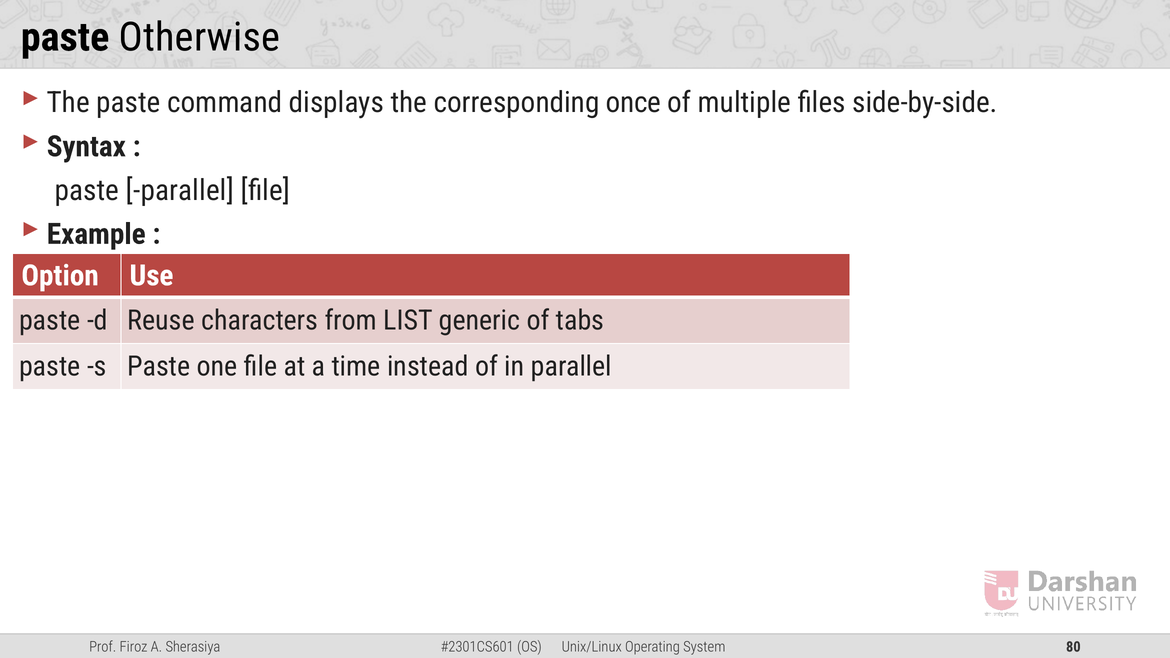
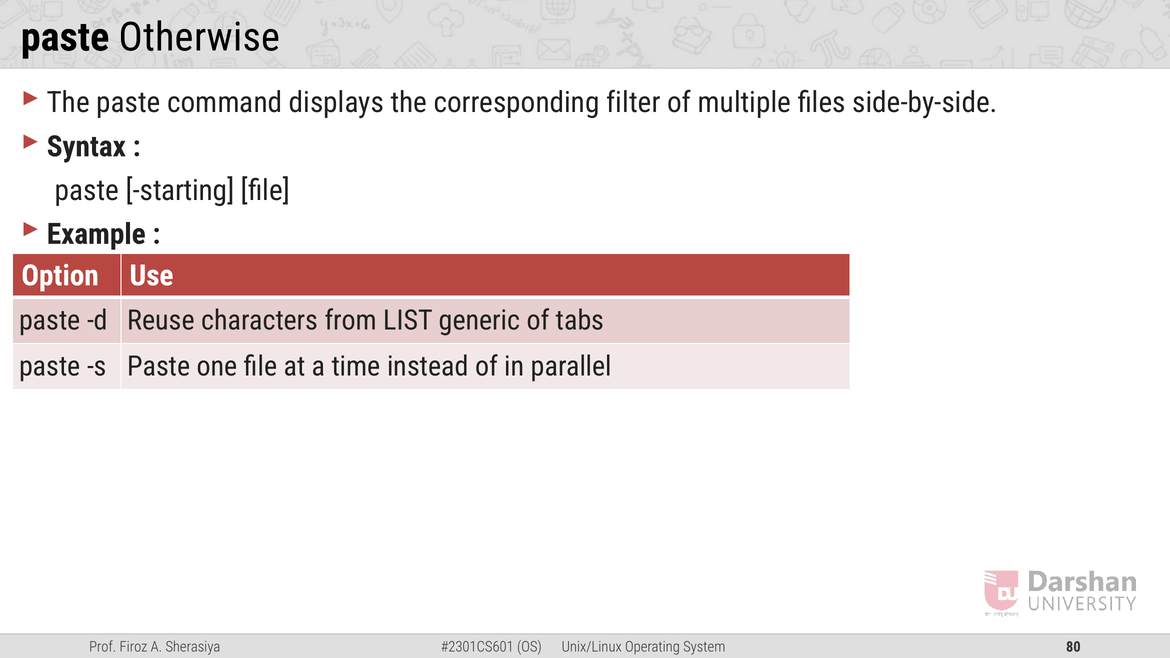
once: once -> filter
paste parallel: parallel -> starting
